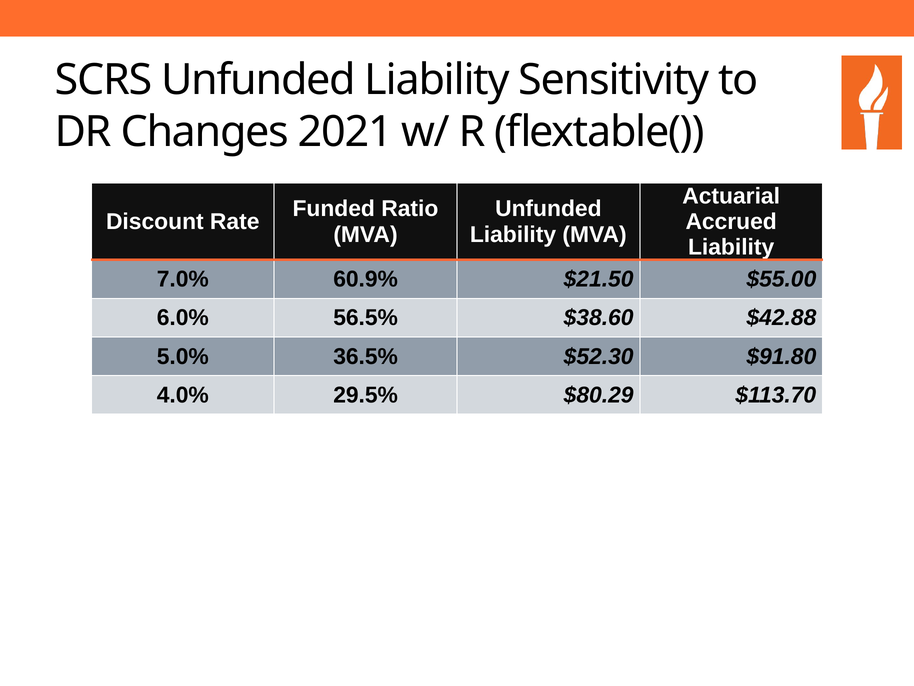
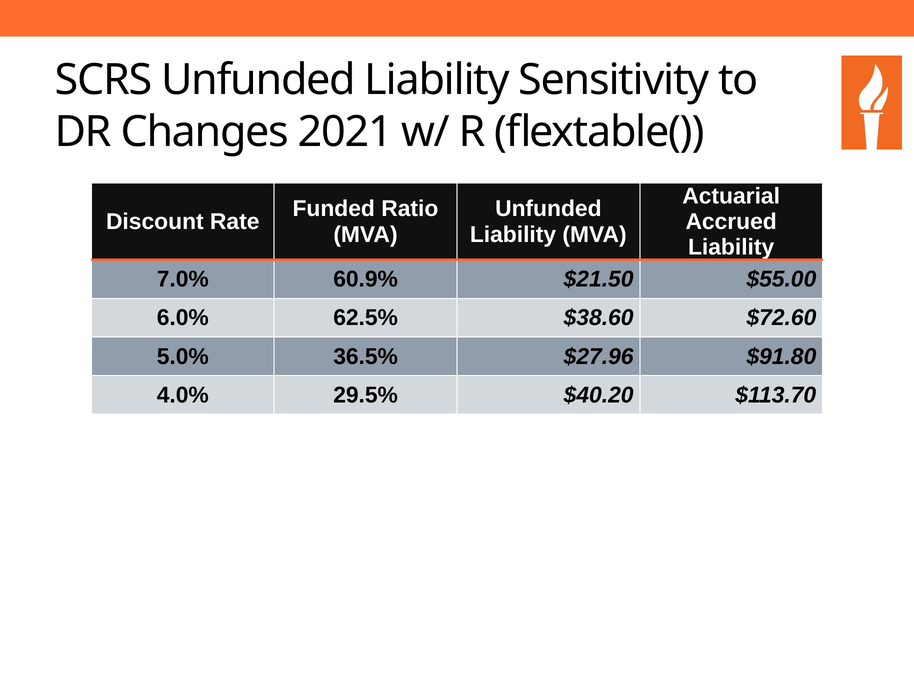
56.5%: 56.5% -> 62.5%
$42.88: $42.88 -> $72.60
$52.30: $52.30 -> $27.96
$80.29: $80.29 -> $40.20
